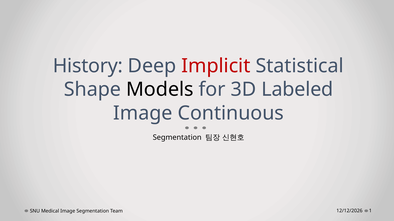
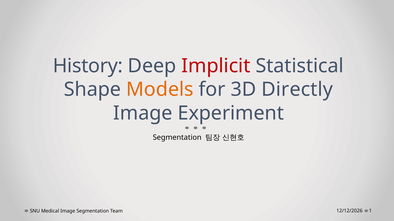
Models colour: black -> orange
Labeled: Labeled -> Directly
Continuous: Continuous -> Experiment
